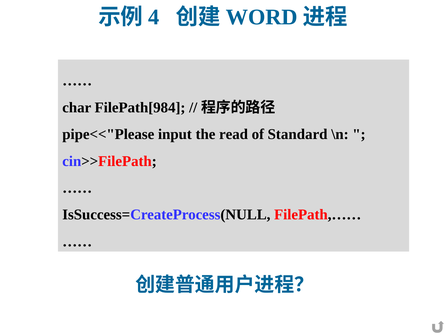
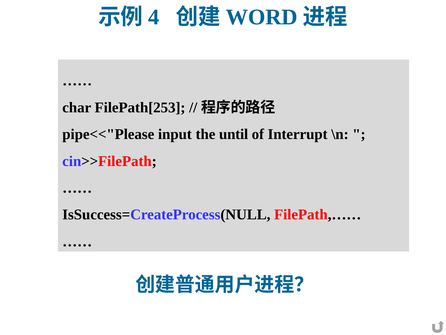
FilePath[984: FilePath[984 -> FilePath[253
read: read -> until
Standard: Standard -> Interrupt
